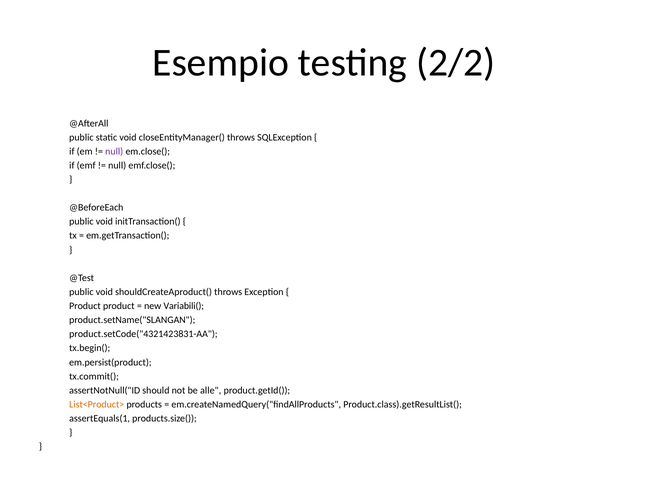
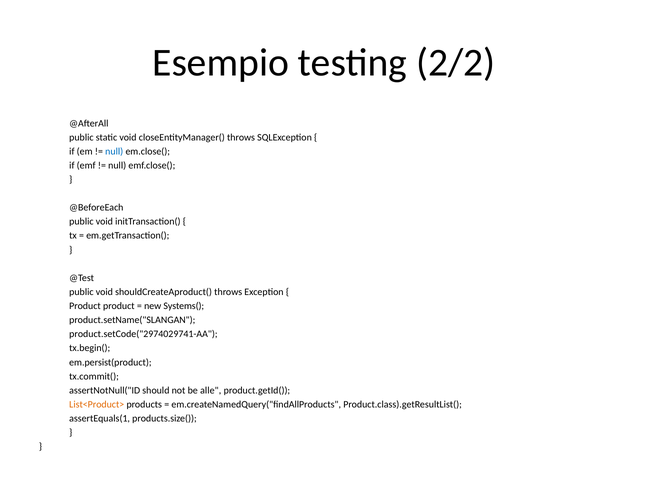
null at (114, 151) colour: purple -> blue
Variabili(: Variabili( -> Systems(
product.setCode("4321423831-AA: product.setCode("4321423831-AA -> product.setCode("2974029741-AA
